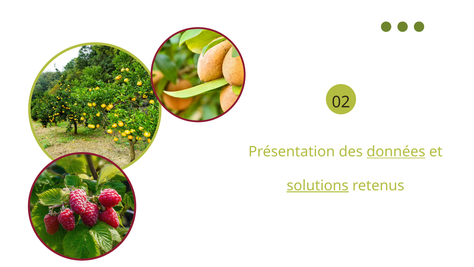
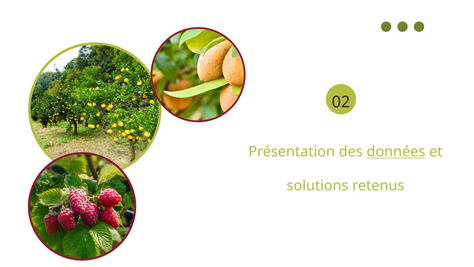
solutions underline: present -> none
